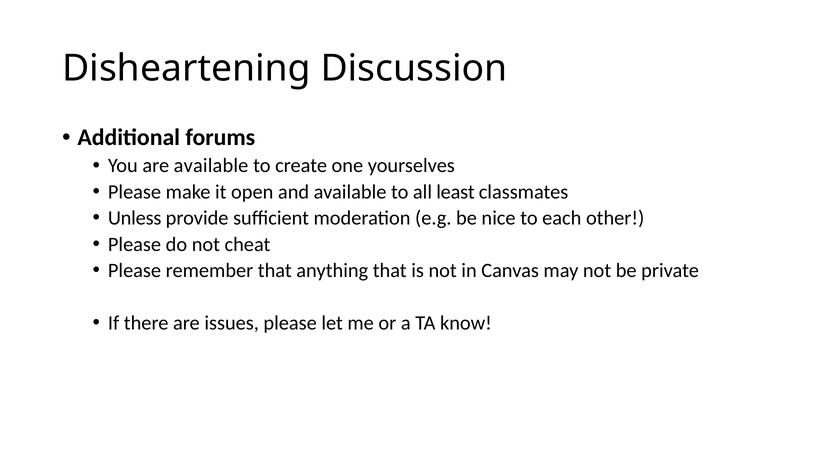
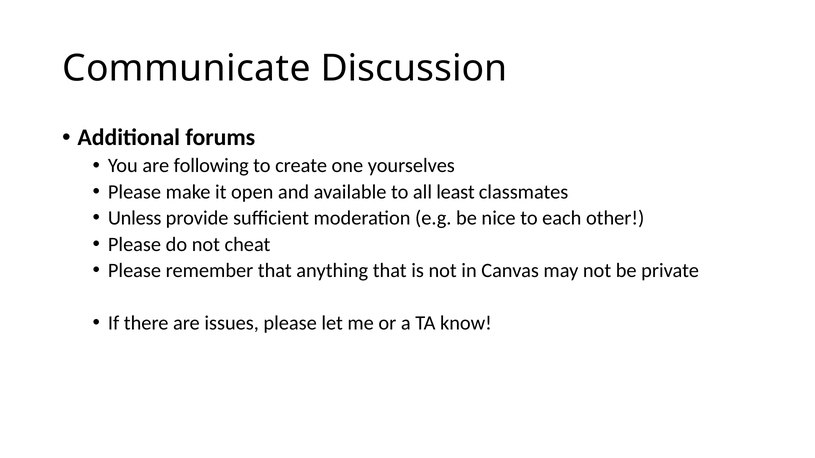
Disheartening: Disheartening -> Communicate
are available: available -> following
